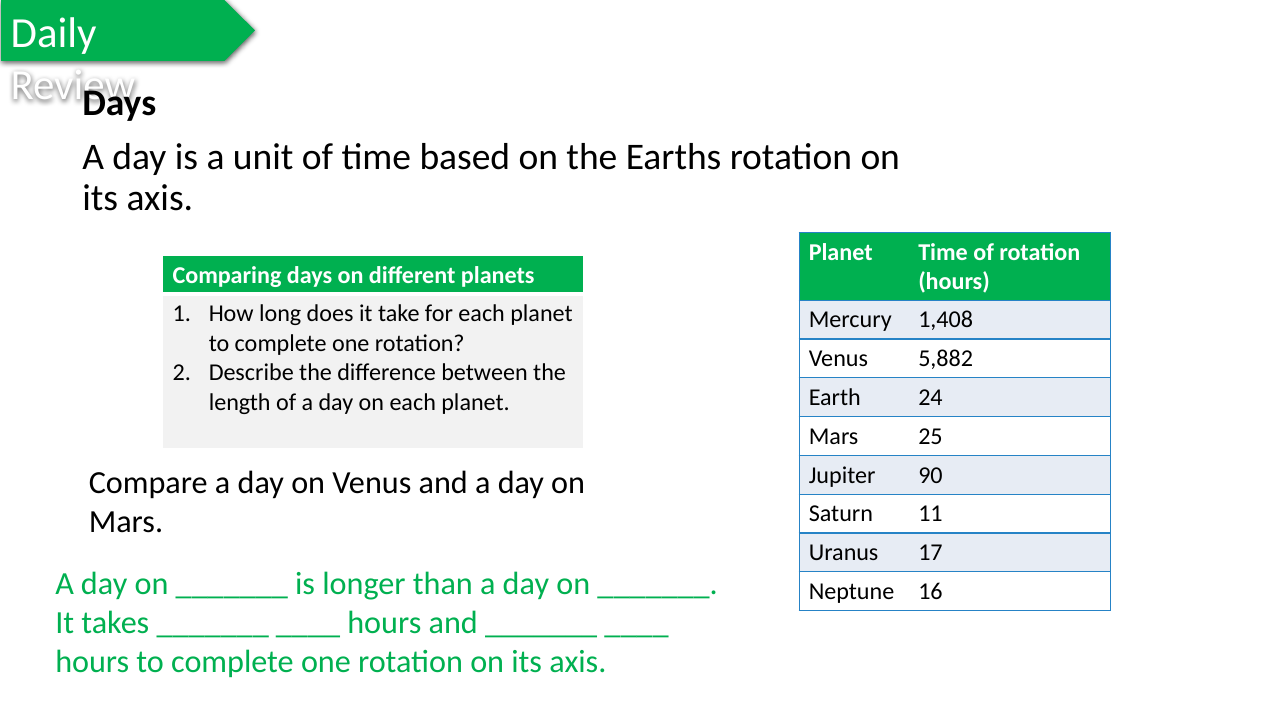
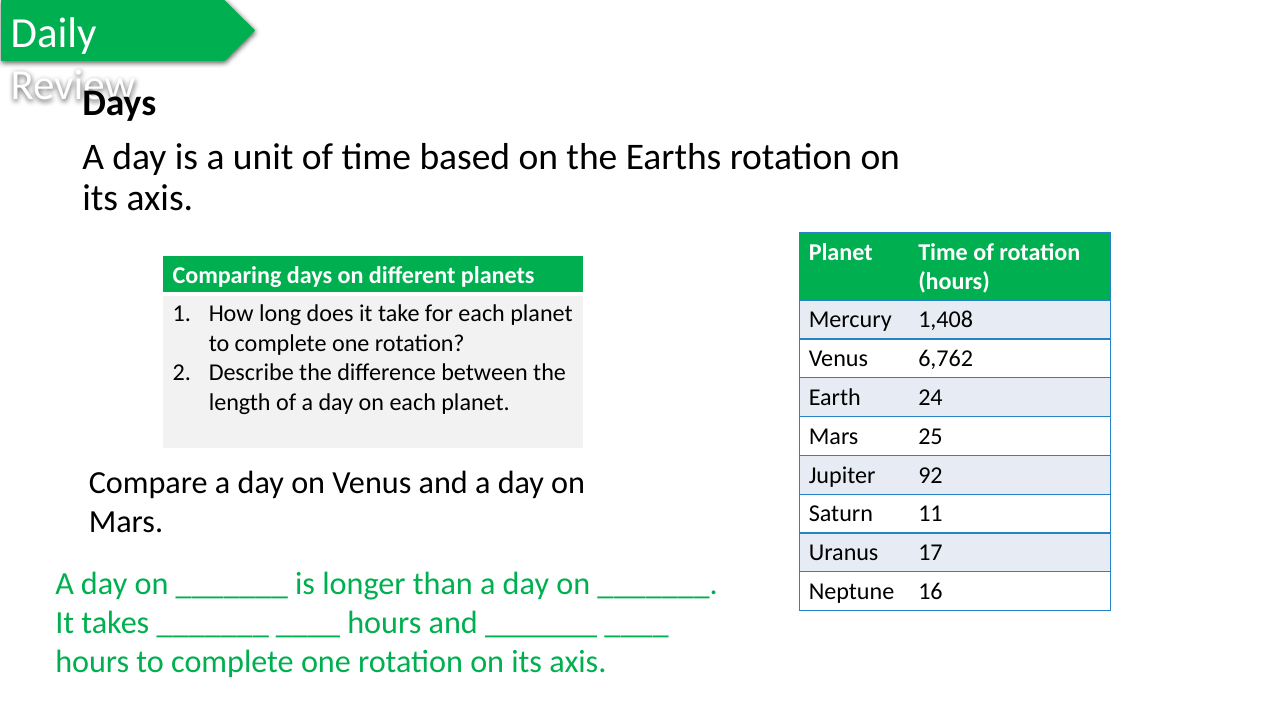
5,882: 5,882 -> 6,762
90: 90 -> 92
